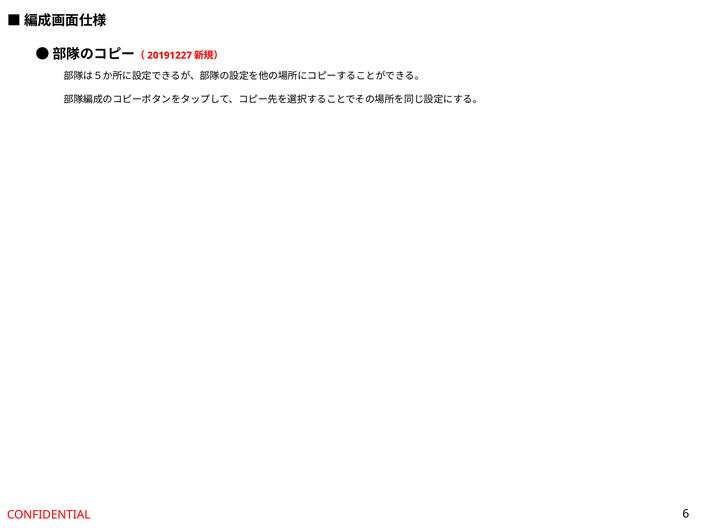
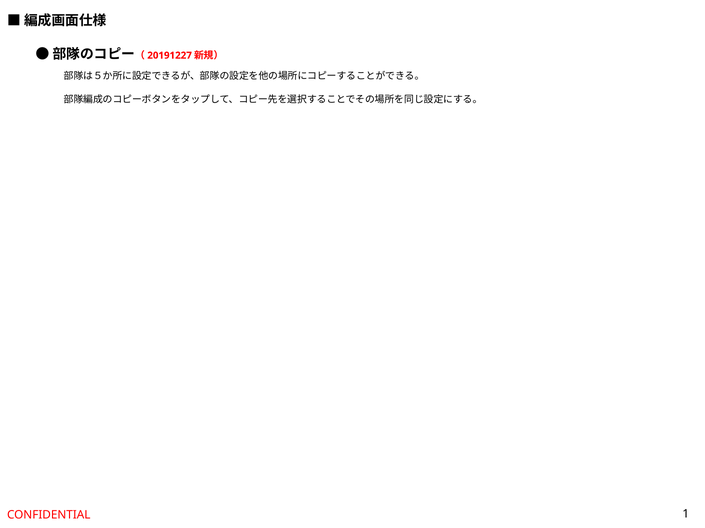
6: 6 -> 1
